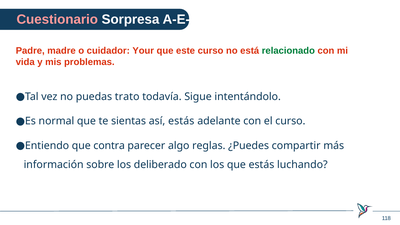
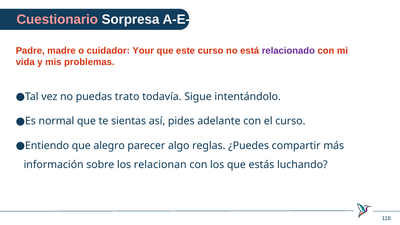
relacionado colour: green -> purple
así estás: estás -> pides
contra: contra -> alegro
deliberado: deliberado -> relacionan
